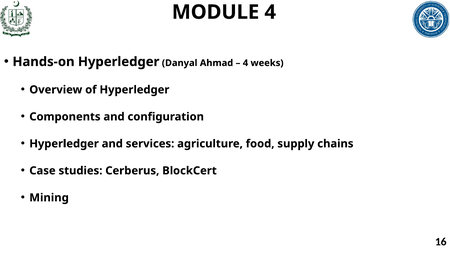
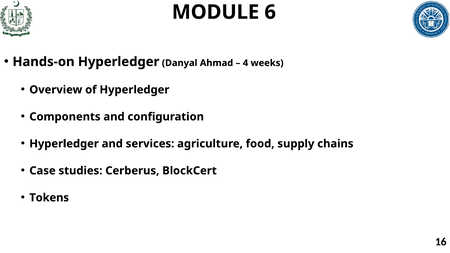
MODULE 4: 4 -> 6
Mining: Mining -> Tokens
